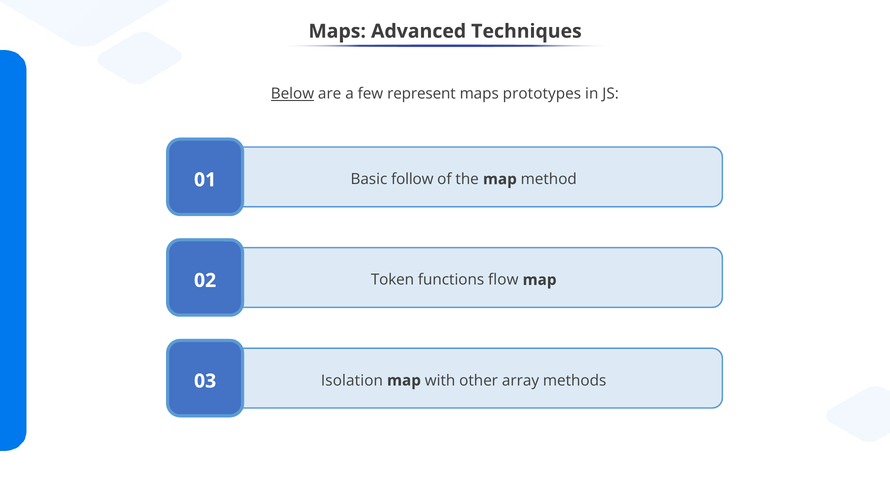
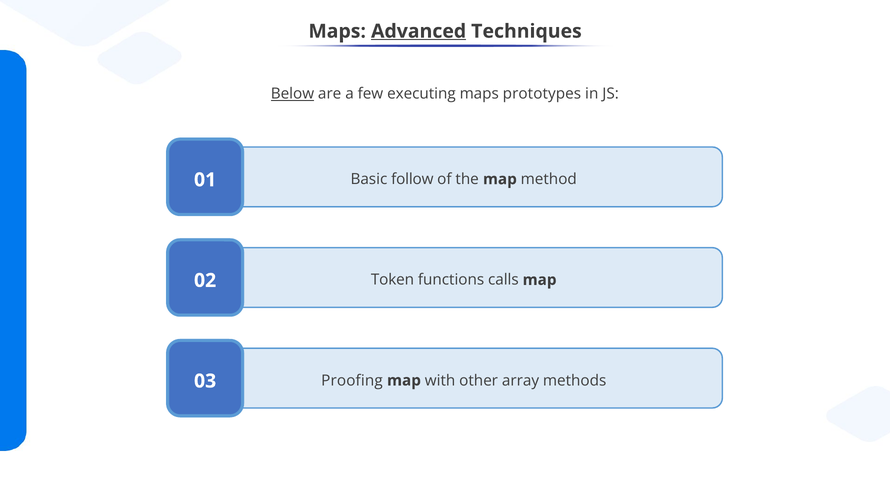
Advanced underline: none -> present
represent: represent -> executing
flow: flow -> calls
Isolation: Isolation -> Proofing
